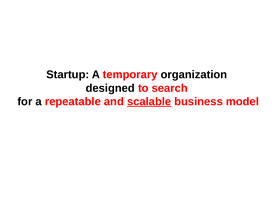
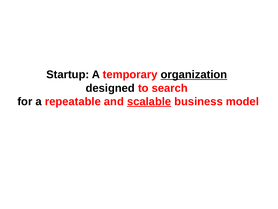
organization underline: none -> present
